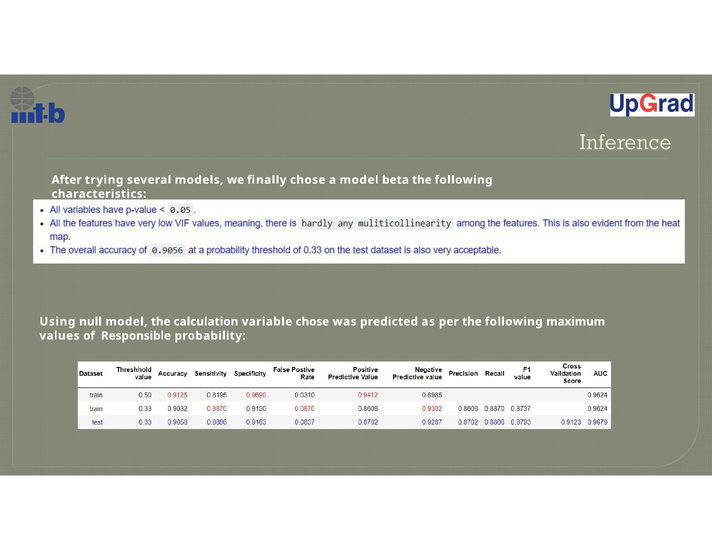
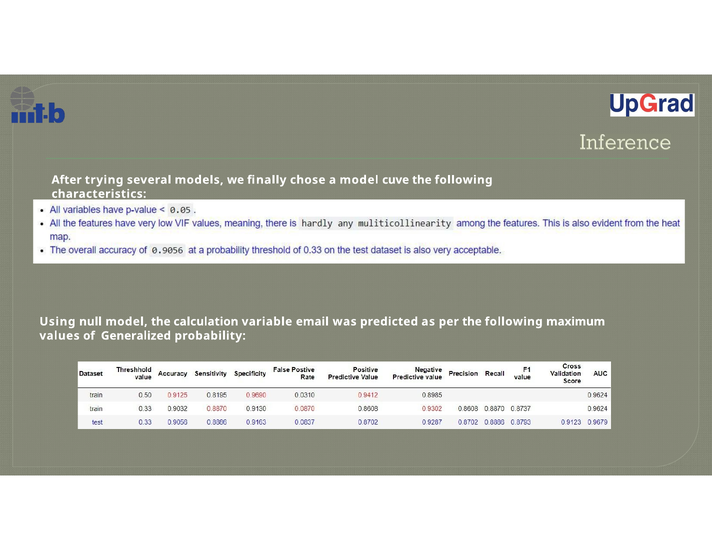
beta: beta -> cuve
variable chose: chose -> email
Responsible: Responsible -> Generalized
